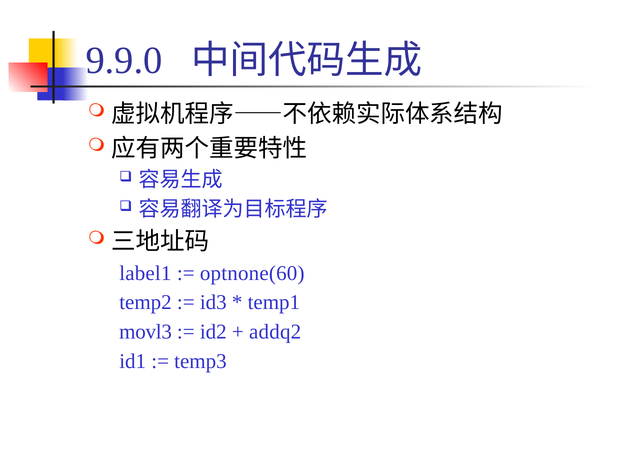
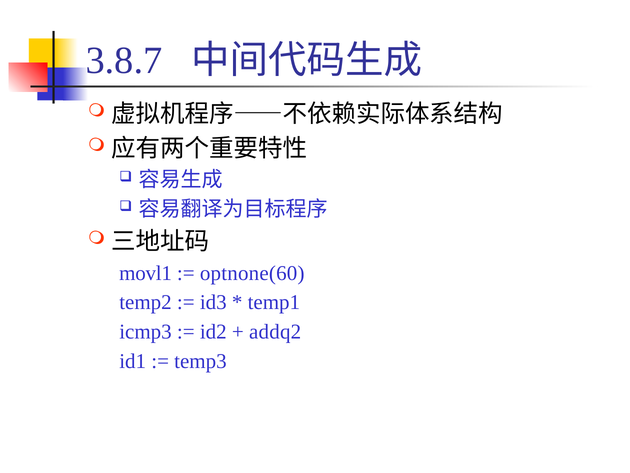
9.9.0: 9.9.0 -> 3.8.7
label1: label1 -> movl1
movl3: movl3 -> icmp3
